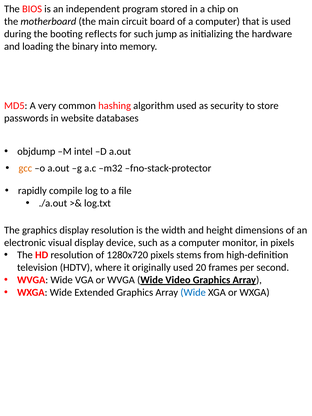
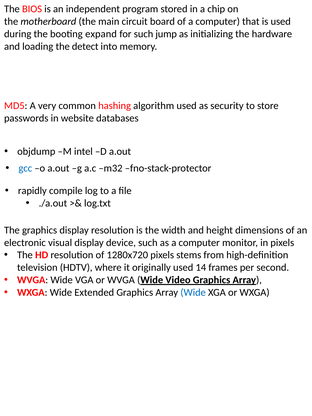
reflects: reflects -> expand
binary: binary -> detect
gcc colour: orange -> blue
20: 20 -> 14
